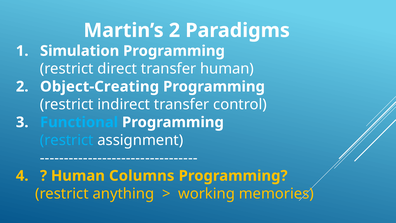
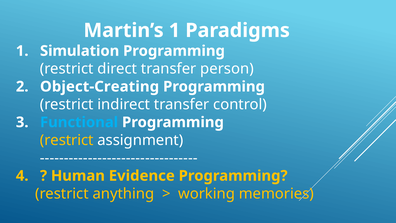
Martin’s 2: 2 -> 1
transfer human: human -> person
restrict at (67, 140) colour: light blue -> yellow
Columns: Columns -> Evidence
